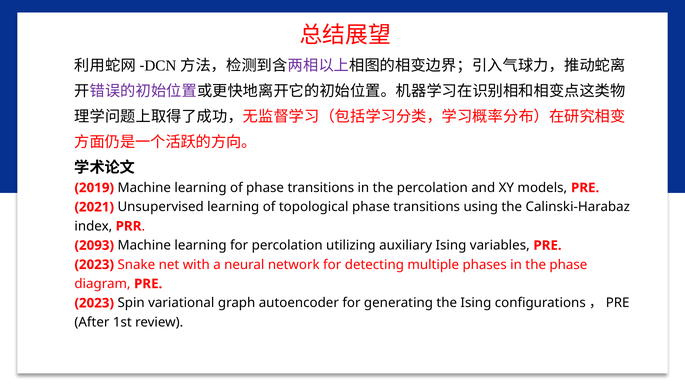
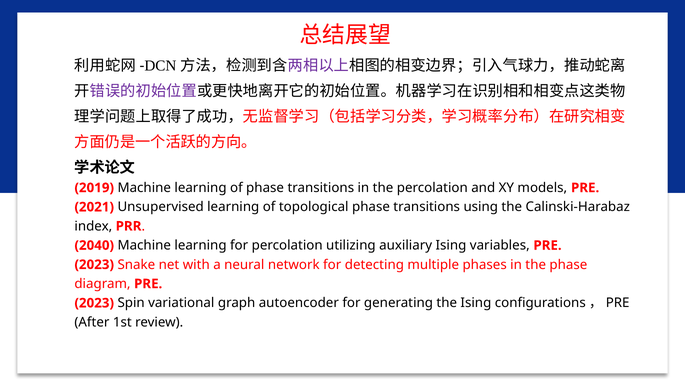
2093: 2093 -> 2040
